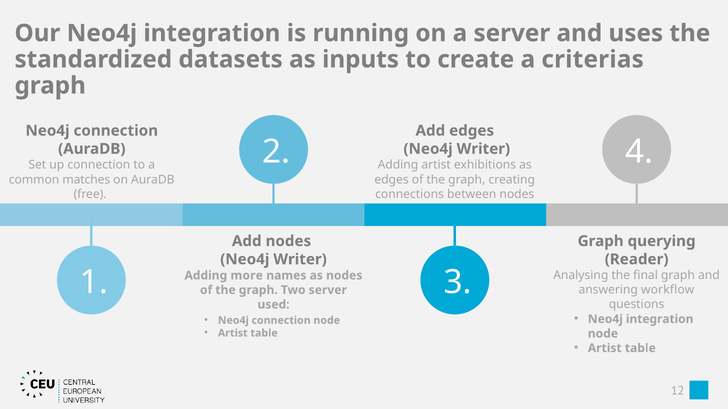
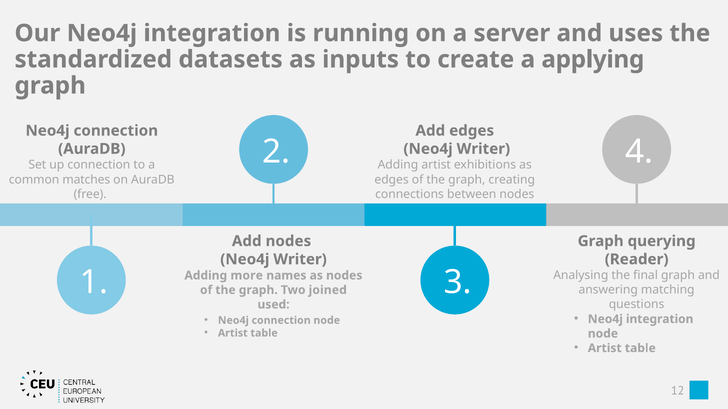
criterias: criterias -> applying
workflow: workflow -> matching
Two server: server -> joined
